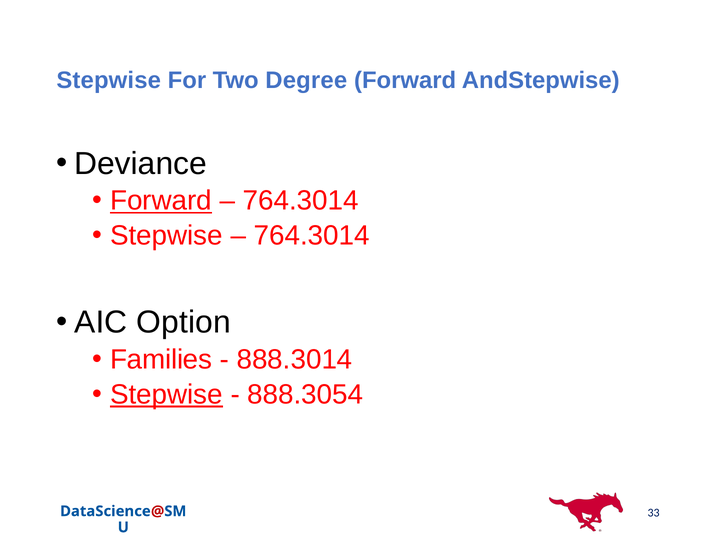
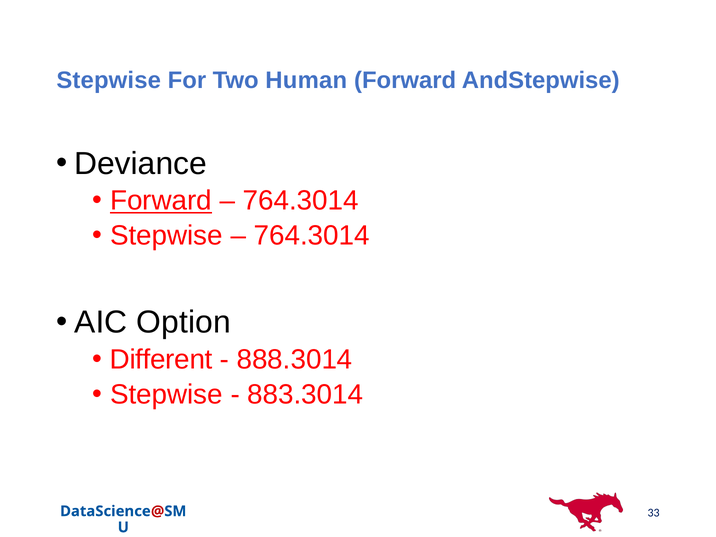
Degree: Degree -> Human
Families: Families -> Different
Stepwise at (166, 395) underline: present -> none
888.3054: 888.3054 -> 883.3014
